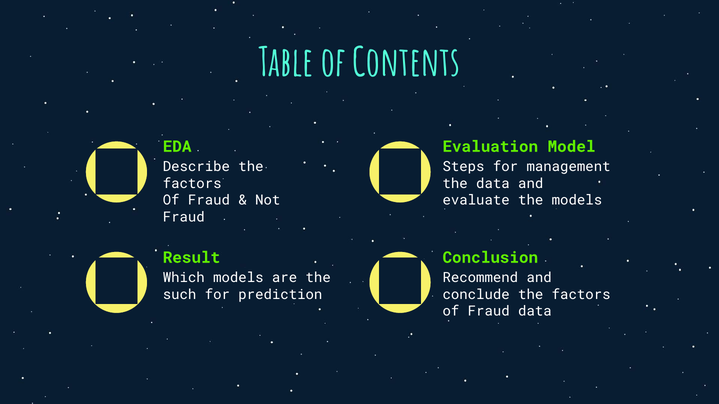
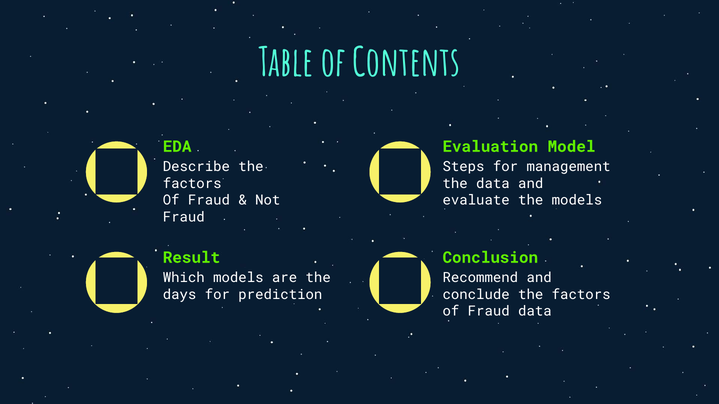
such: such -> days
